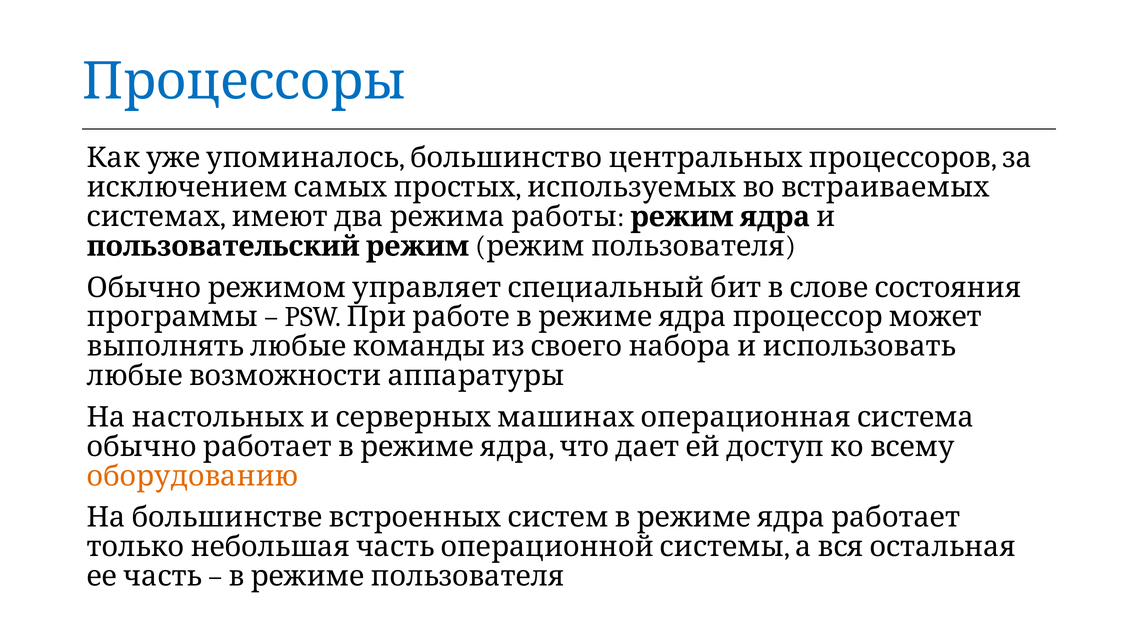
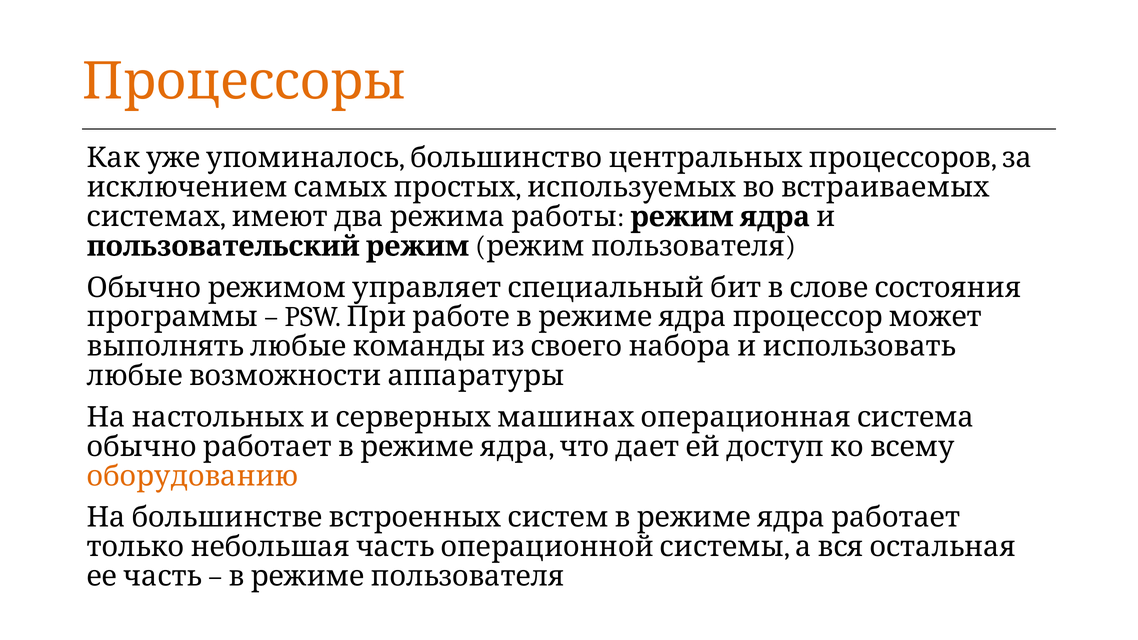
Процессоры colour: blue -> orange
